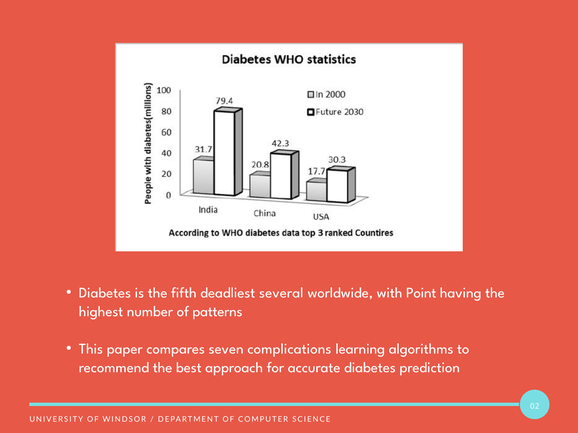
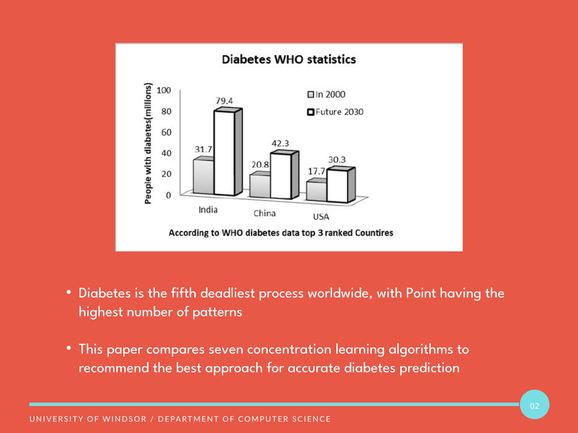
several: several -> process
complications: complications -> concentration
